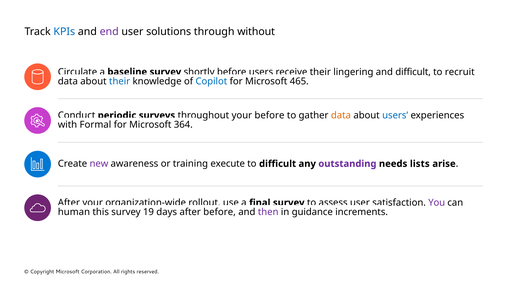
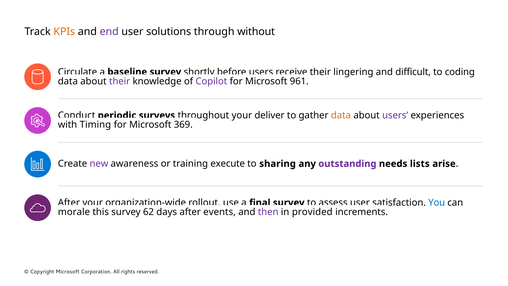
KPIs colour: blue -> orange
recruit: recruit -> coding
their at (120, 81) colour: blue -> purple
Copilot colour: blue -> purple
465: 465 -> 961
your before: before -> deliver
users at (395, 115) colour: blue -> purple
Formal: Formal -> Timing
364: 364 -> 369
to difficult: difficult -> sharing
You colour: purple -> blue
human: human -> morale
19: 19 -> 62
after before: before -> events
guidance: guidance -> provided
